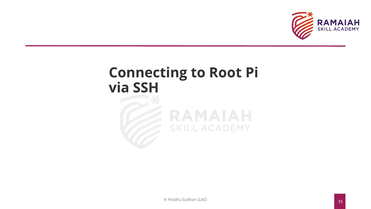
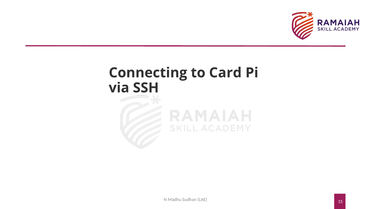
Root: Root -> Card
